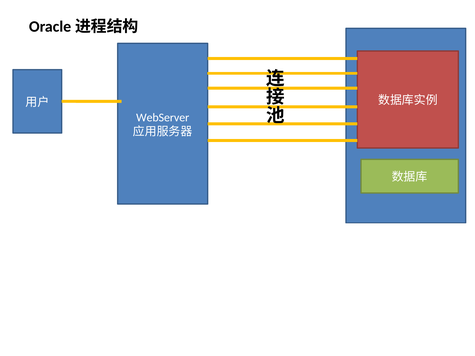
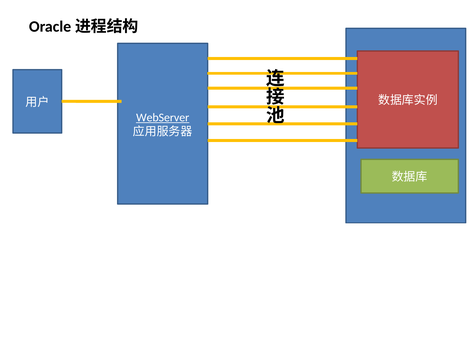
WebServer underline: none -> present
